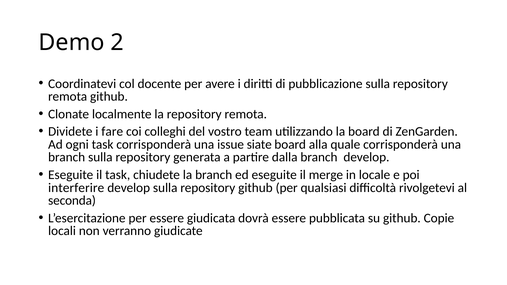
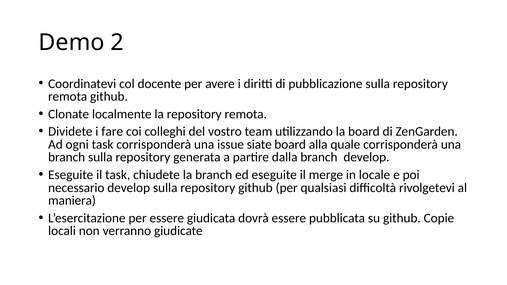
interferire: interferire -> necessario
seconda: seconda -> maniera
